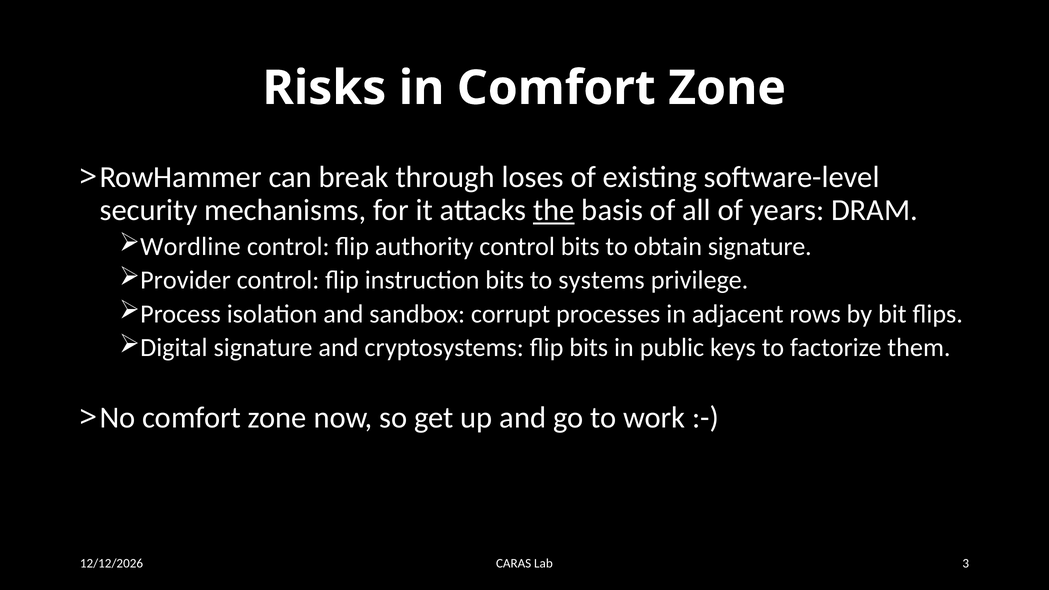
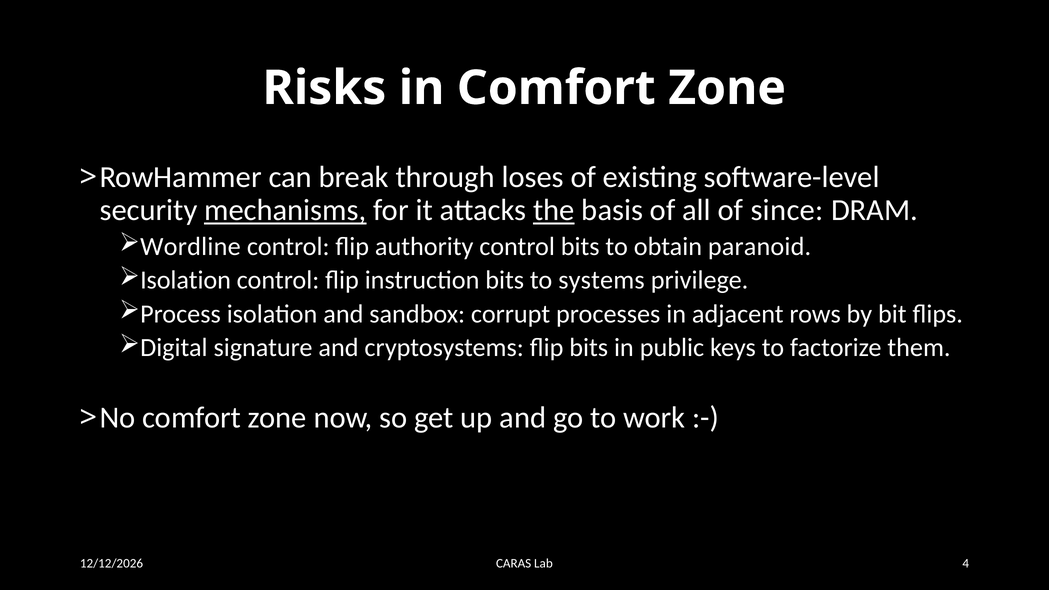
mechanisms underline: none -> present
years: years -> since
obtain signature: signature -> paranoid
Provider at (185, 280): Provider -> Isolation
3: 3 -> 4
